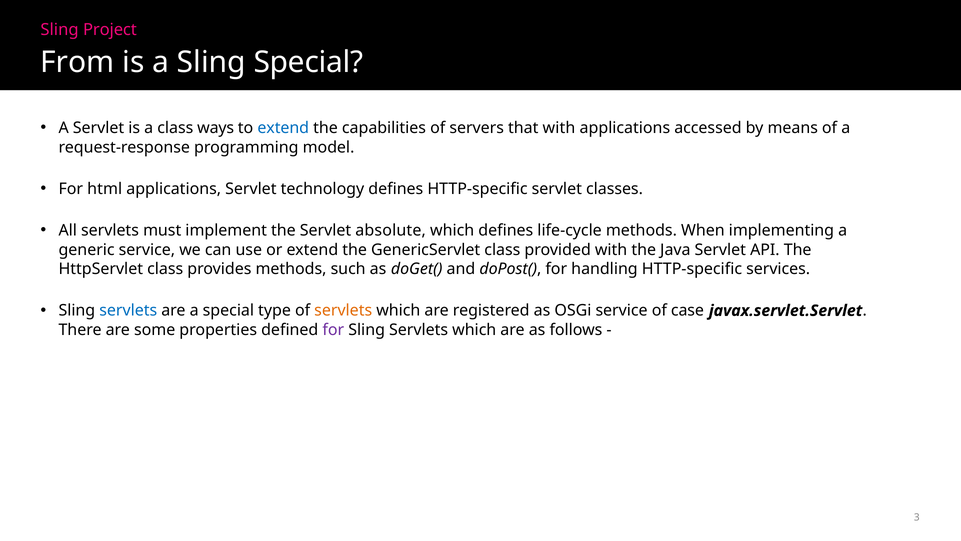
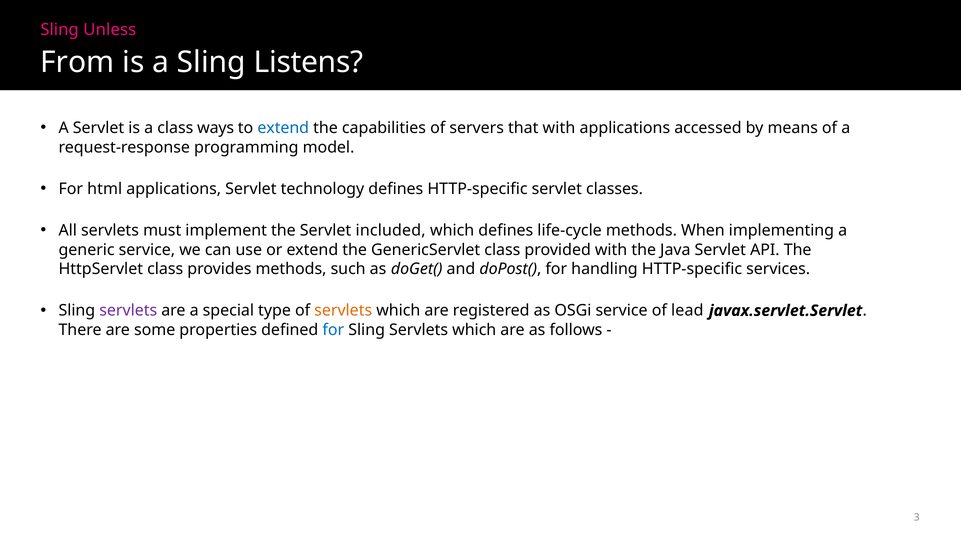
Project: Project -> Unless
Sling Special: Special -> Listens
absolute: absolute -> included
servlets at (128, 310) colour: blue -> purple
case: case -> lead
for at (333, 330) colour: purple -> blue
